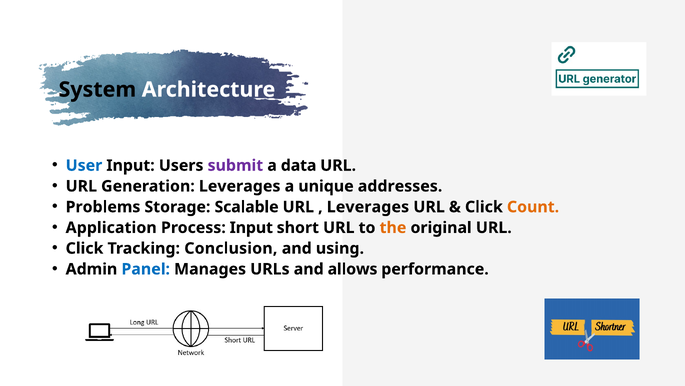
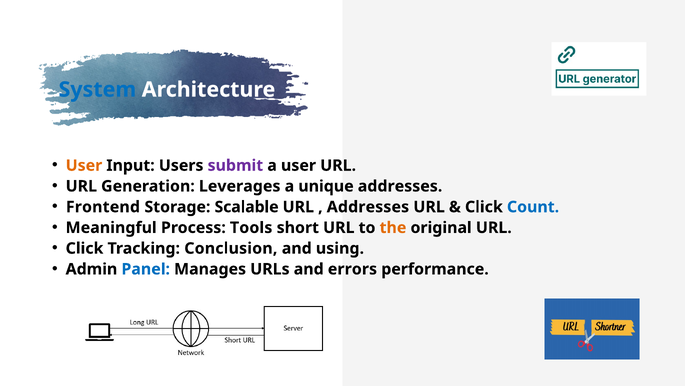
System colour: black -> blue
User at (84, 165) colour: blue -> orange
a data: data -> user
Problems: Problems -> Frontend
Leverages at (368, 207): Leverages -> Addresses
Count colour: orange -> blue
Application: Application -> Meaningful
Process Input: Input -> Tools
allows: allows -> errors
